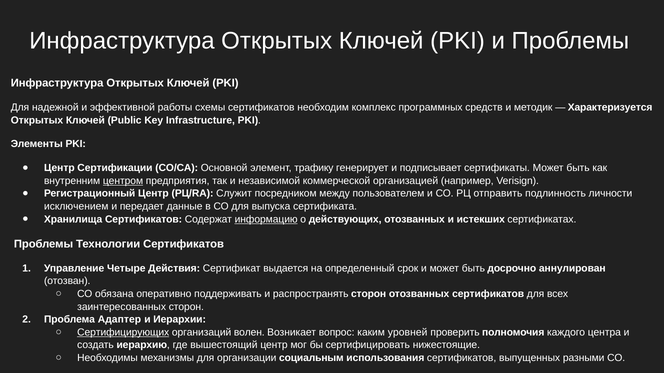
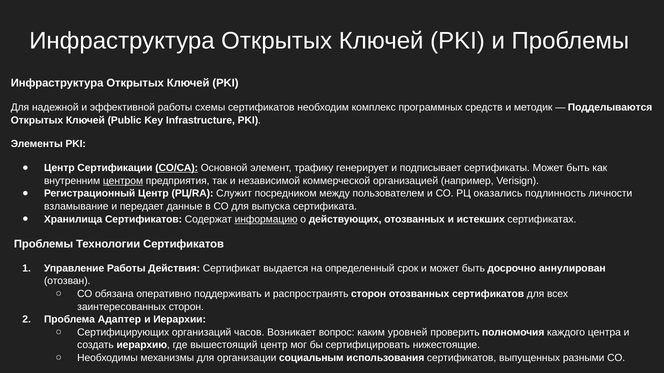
Характеризуется: Характеризуется -> Подделываются
СО/CA underline: none -> present
отправить: отправить -> оказались
исключением: исключением -> взламывание
Управление Четыре: Четыре -> Работы
Сертифицирующих underline: present -> none
волен: волен -> часов
